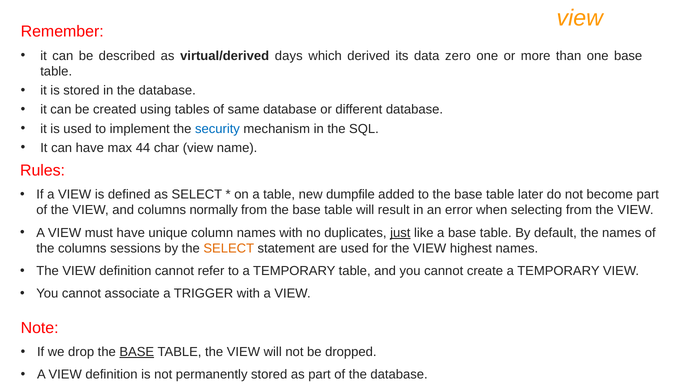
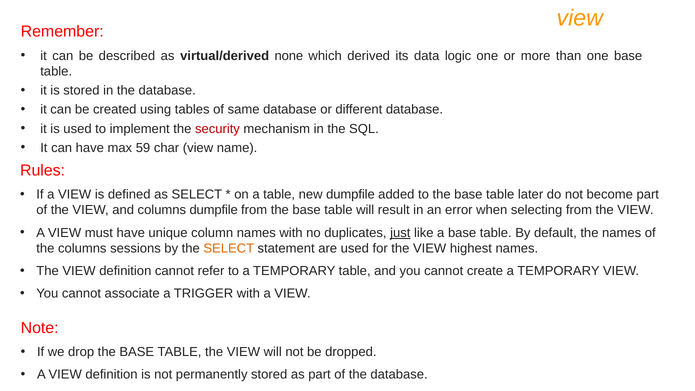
days: days -> none
zero: zero -> logic
security colour: blue -> red
44: 44 -> 59
columns normally: normally -> dumpfile
BASE at (137, 352) underline: present -> none
